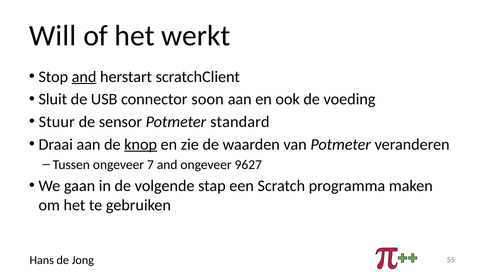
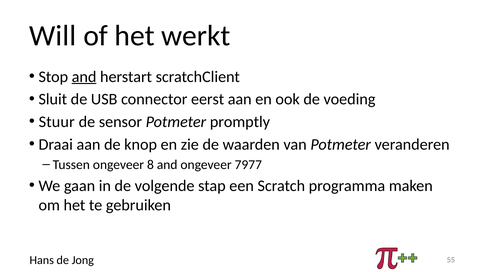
soon: soon -> eerst
standard: standard -> promptly
knop underline: present -> none
7: 7 -> 8
9627: 9627 -> 7977
